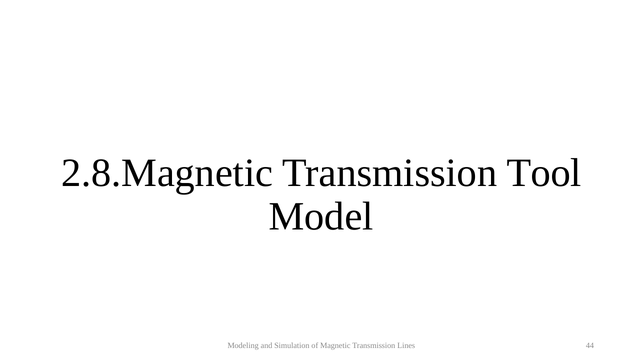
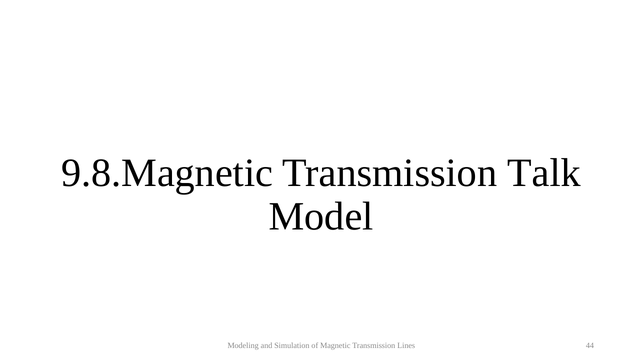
2.8.Magnetic: 2.8.Magnetic -> 9.8.Magnetic
Tool: Tool -> Talk
